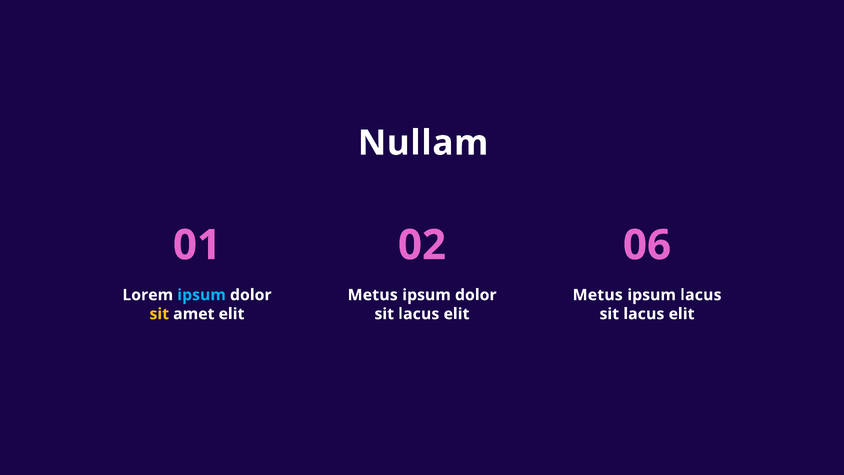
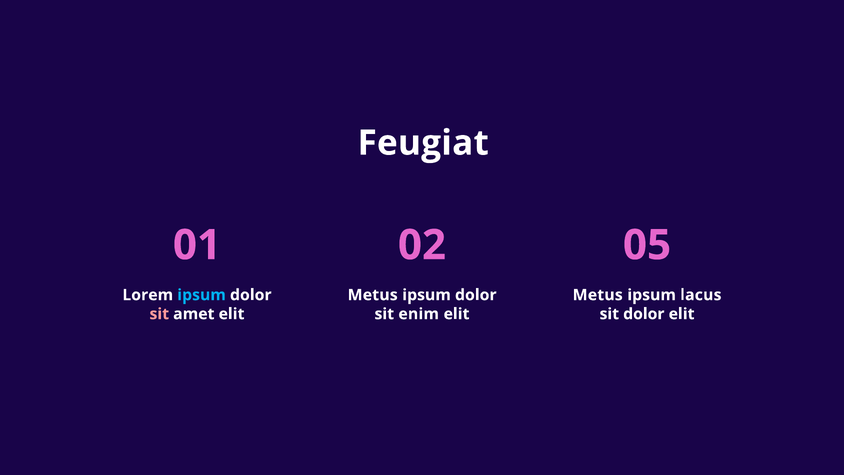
Nullam: Nullam -> Feugiat
06: 06 -> 05
sit at (159, 314) colour: yellow -> pink
lacus at (419, 314): lacus -> enim
lacus at (644, 314): lacus -> dolor
